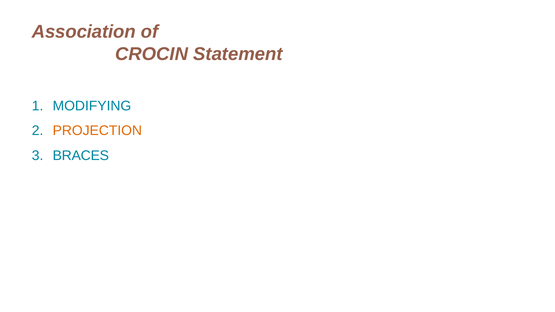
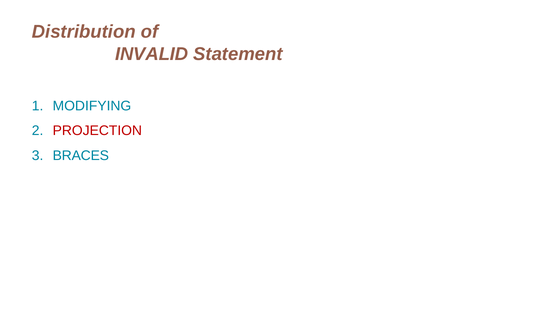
Association: Association -> Distribution
CROCIN: CROCIN -> INVALID
PROJECTION colour: orange -> red
